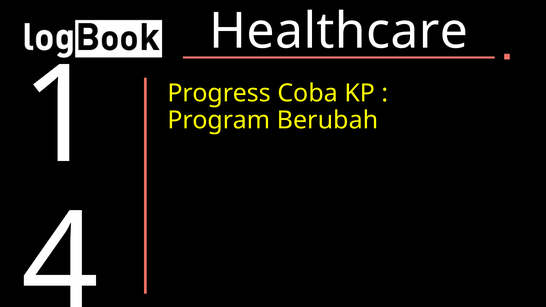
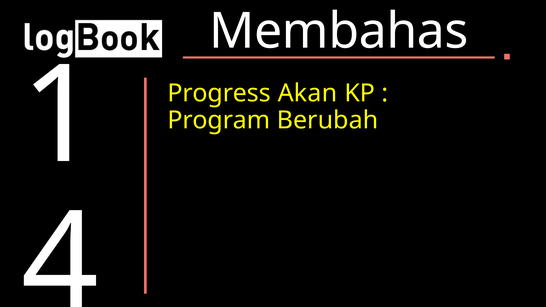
Healthcare: Healthcare -> Membahas
Coba: Coba -> Akan
